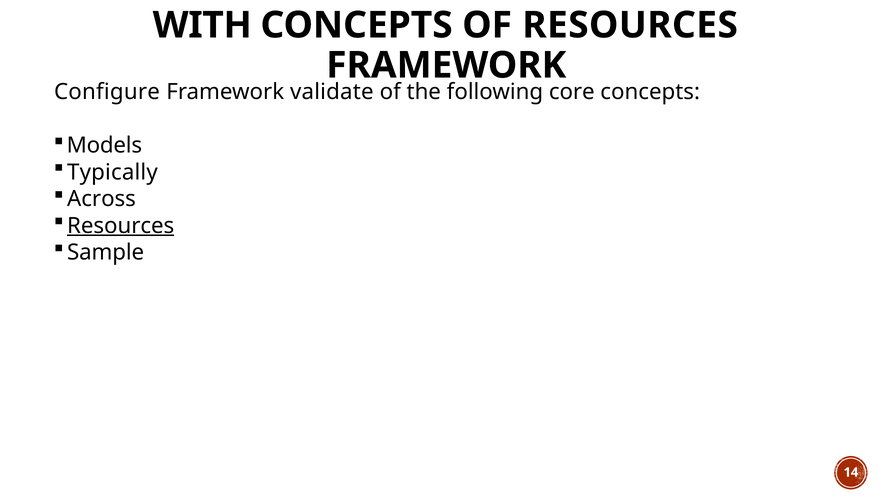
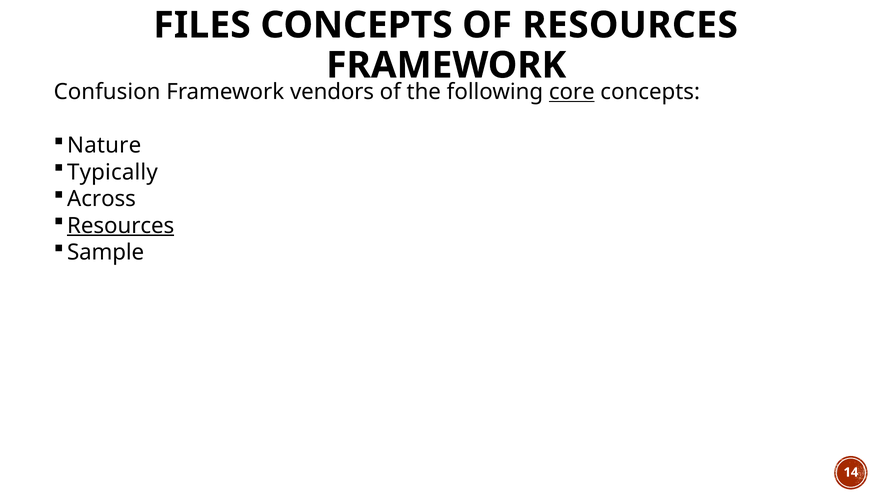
WITH: WITH -> FILES
Configure: Configure -> Confusion
validate: validate -> vendors
core underline: none -> present
Models: Models -> Nature
